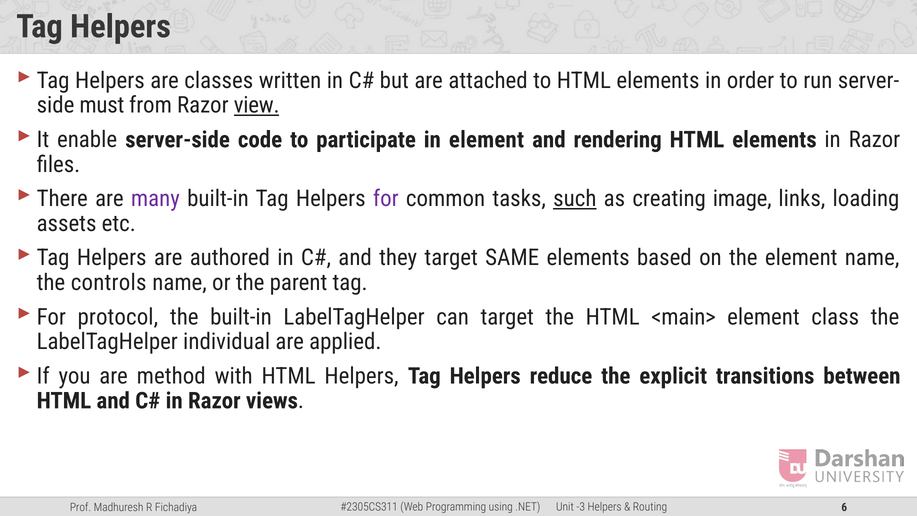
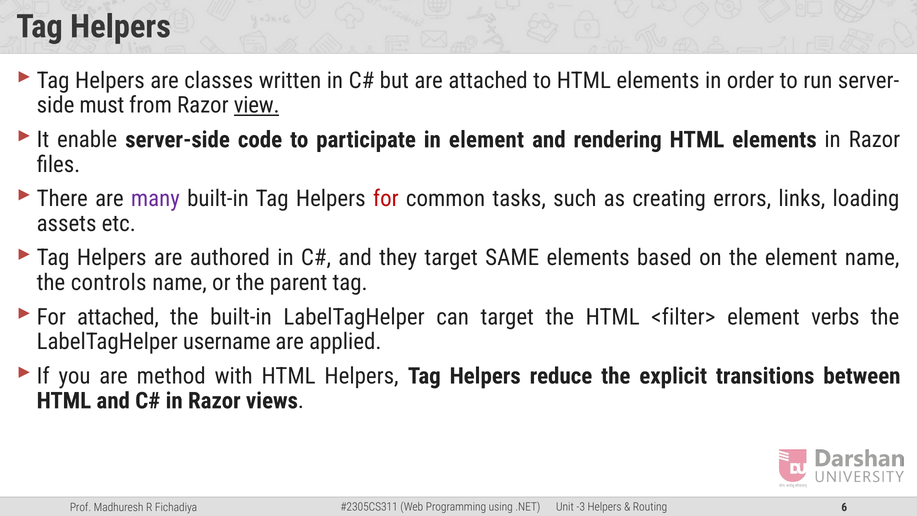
for at (386, 199) colour: purple -> red
such underline: present -> none
image: image -> errors
For protocol: protocol -> attached
<main>: <main> -> <filter>
class: class -> verbs
individual: individual -> username
